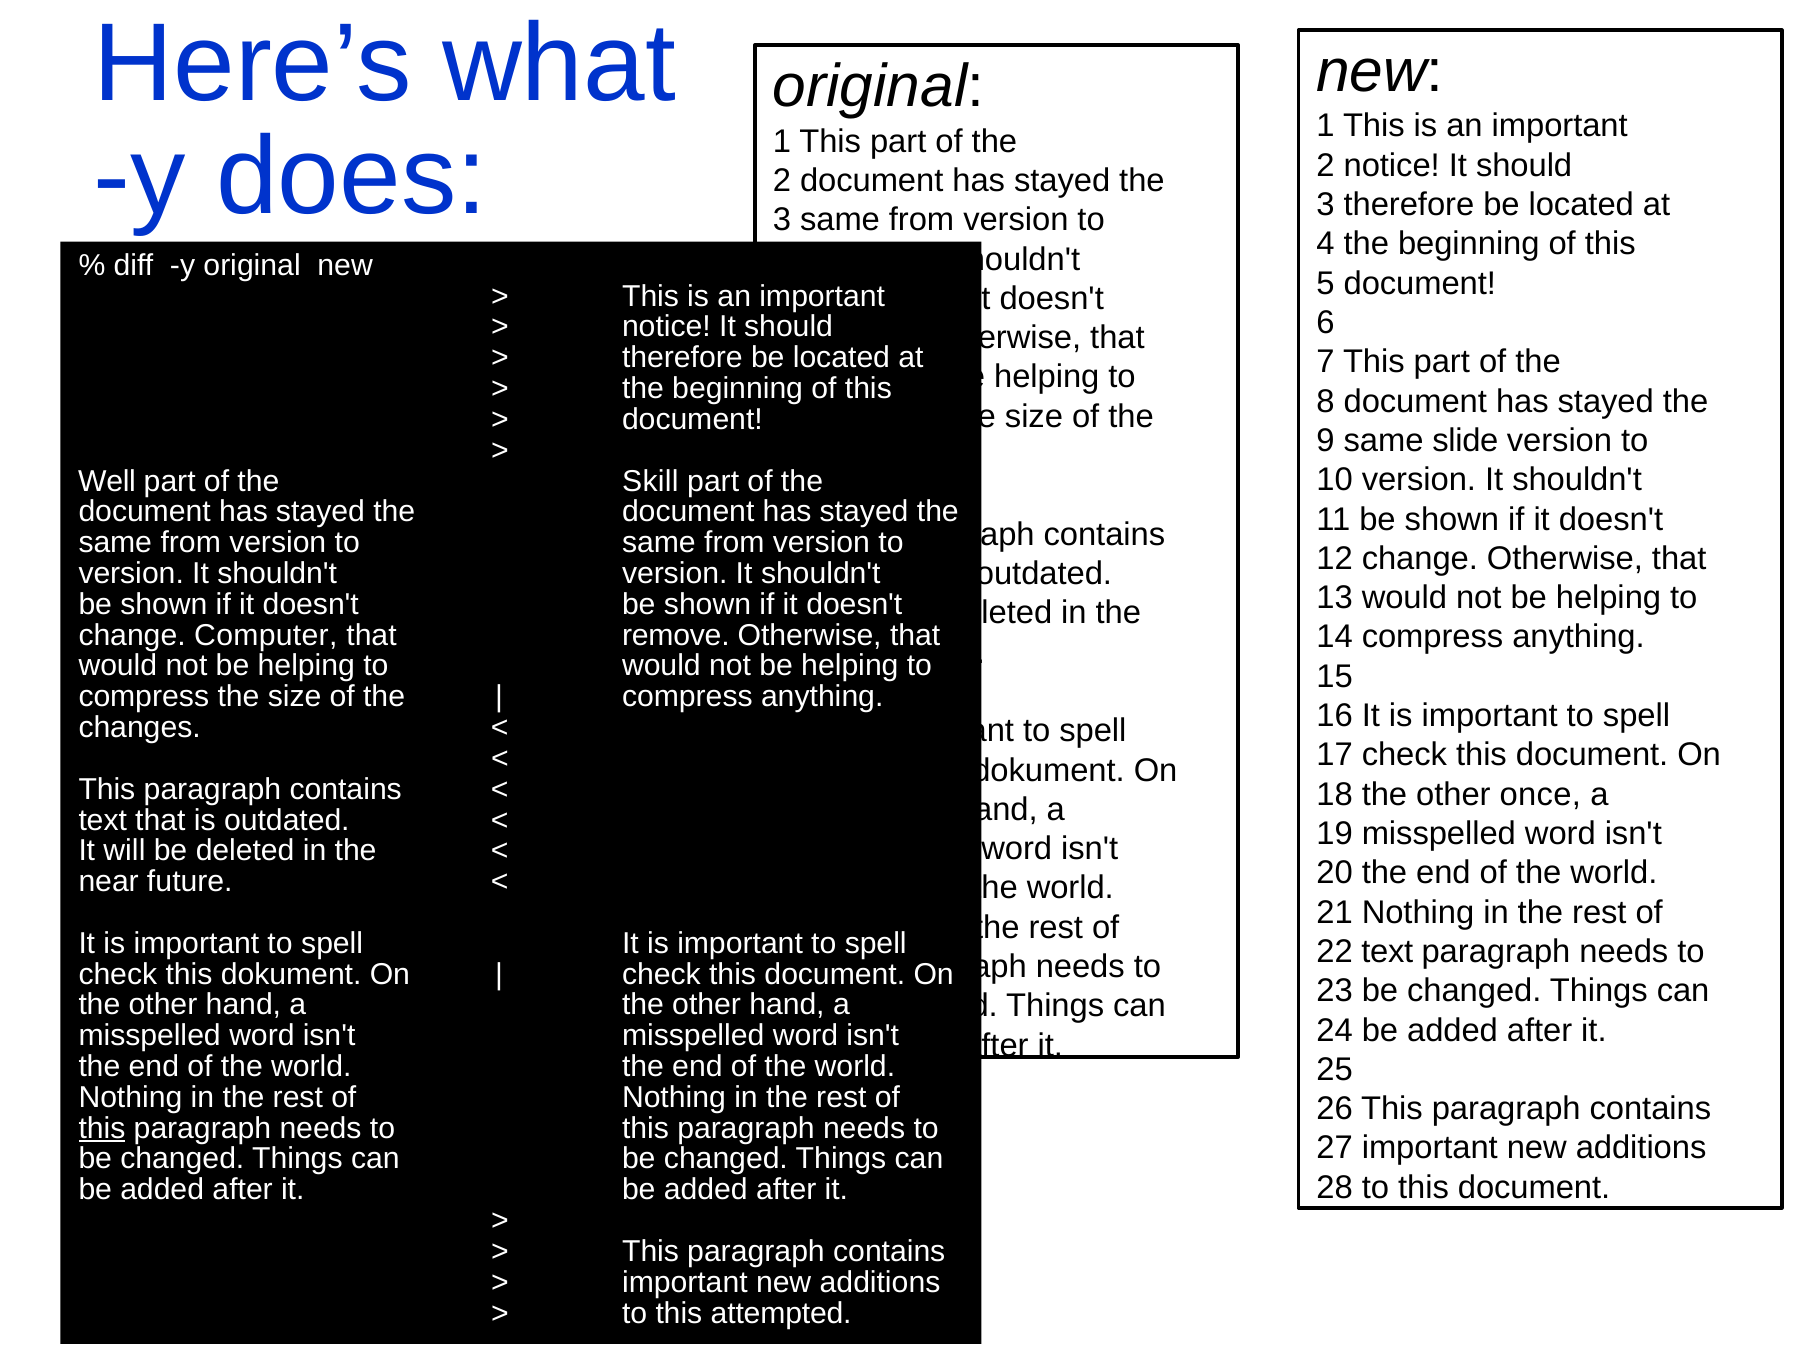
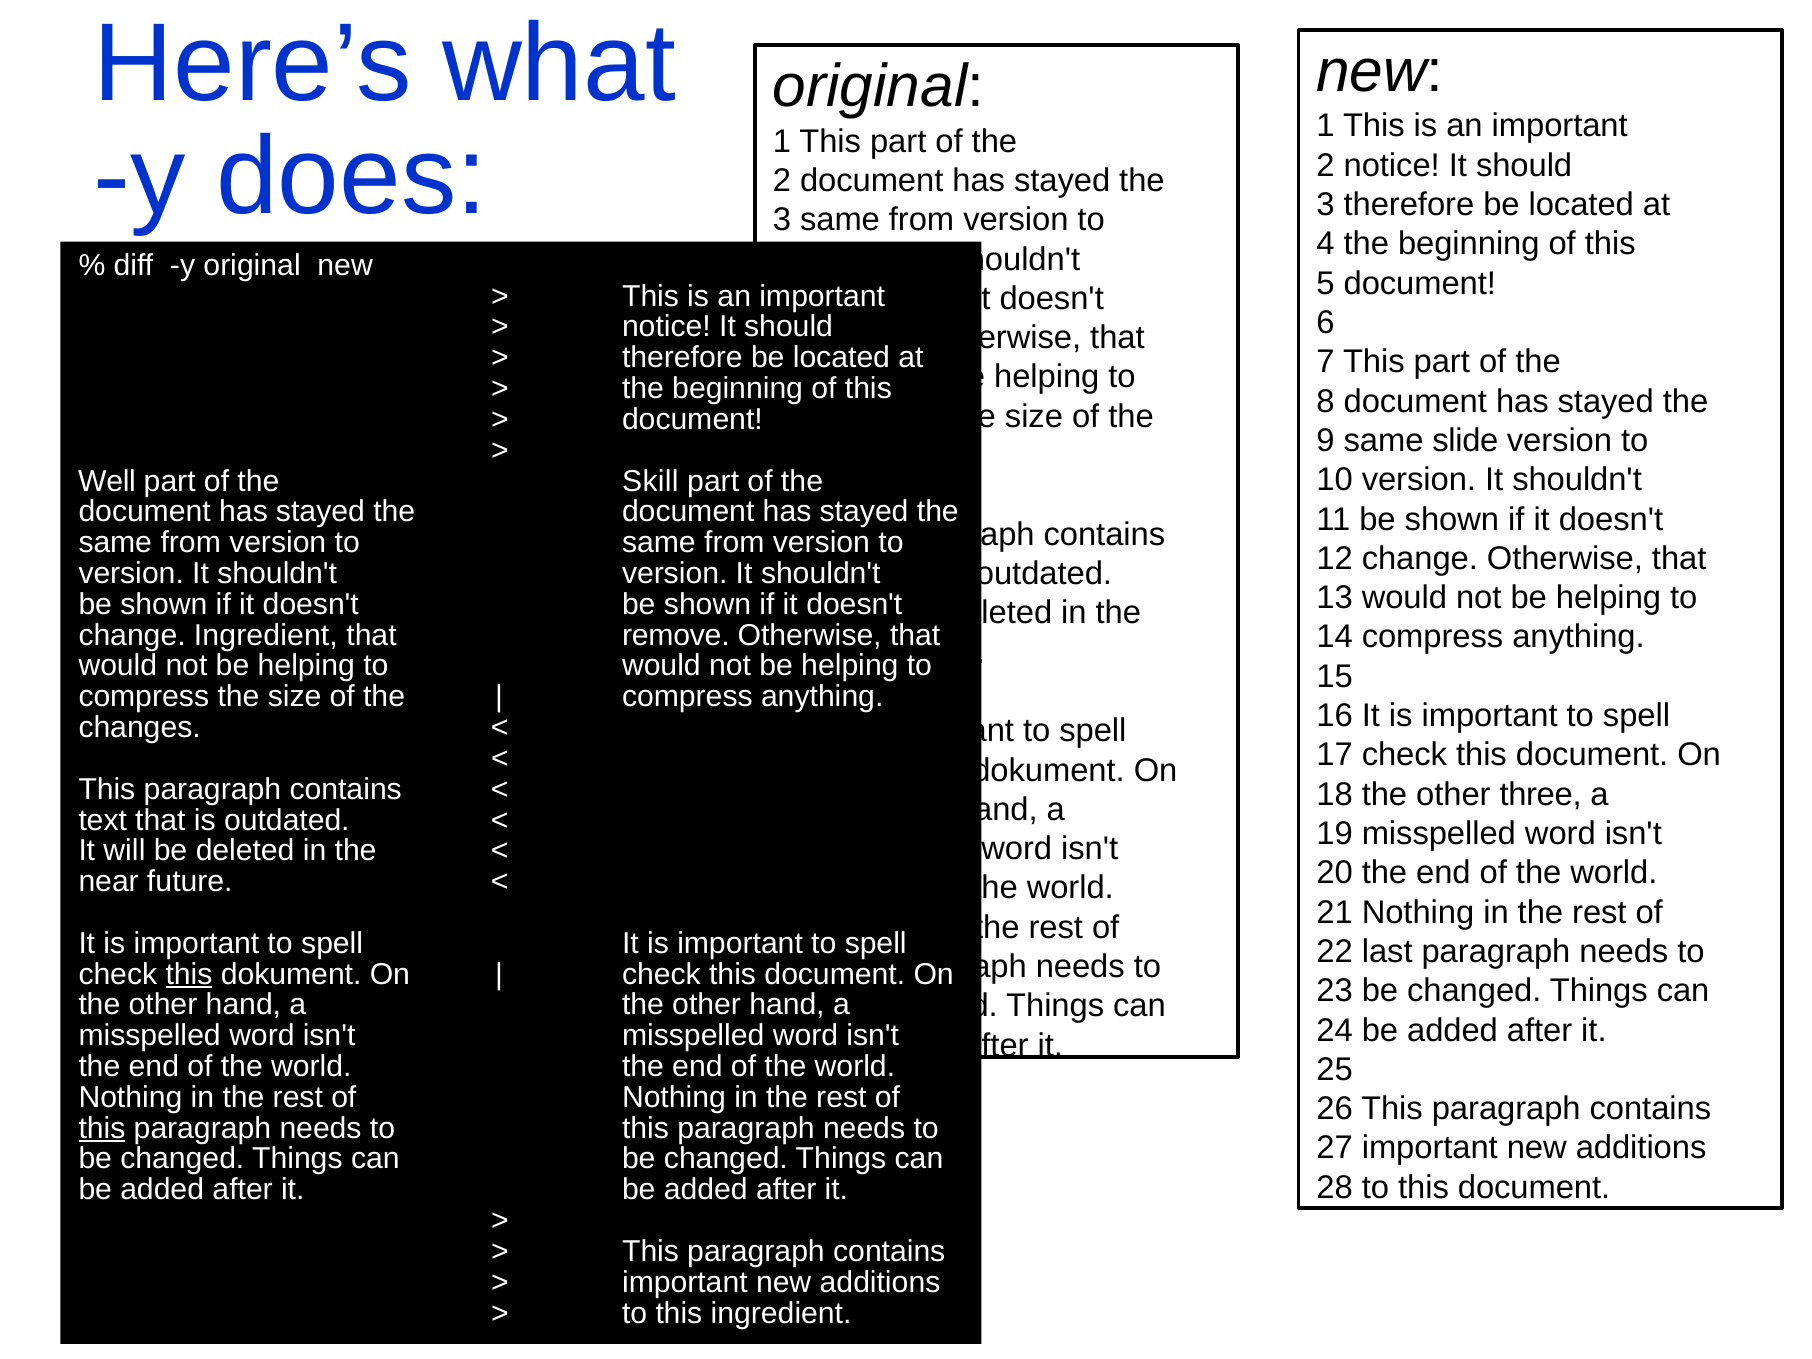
change Computer: Computer -> Ingredient
once: once -> three
22 text: text -> last
this at (189, 974) underline: none -> present
this attempted: attempted -> ingredient
